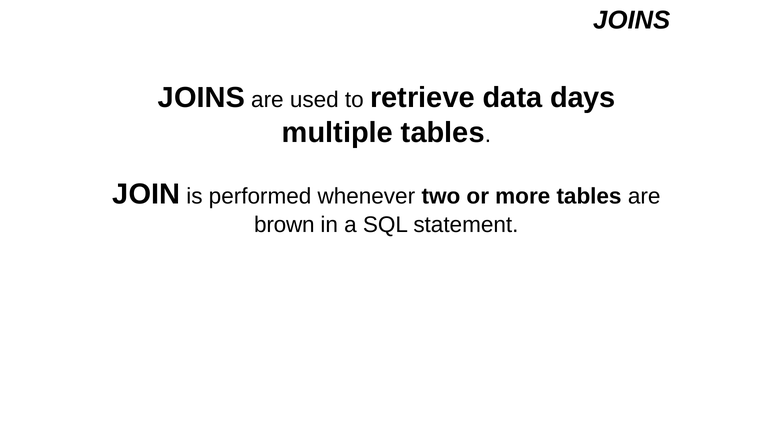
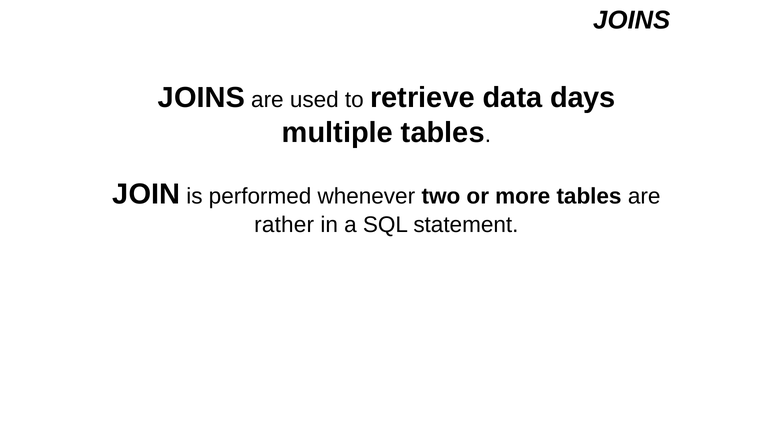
brown: brown -> rather
